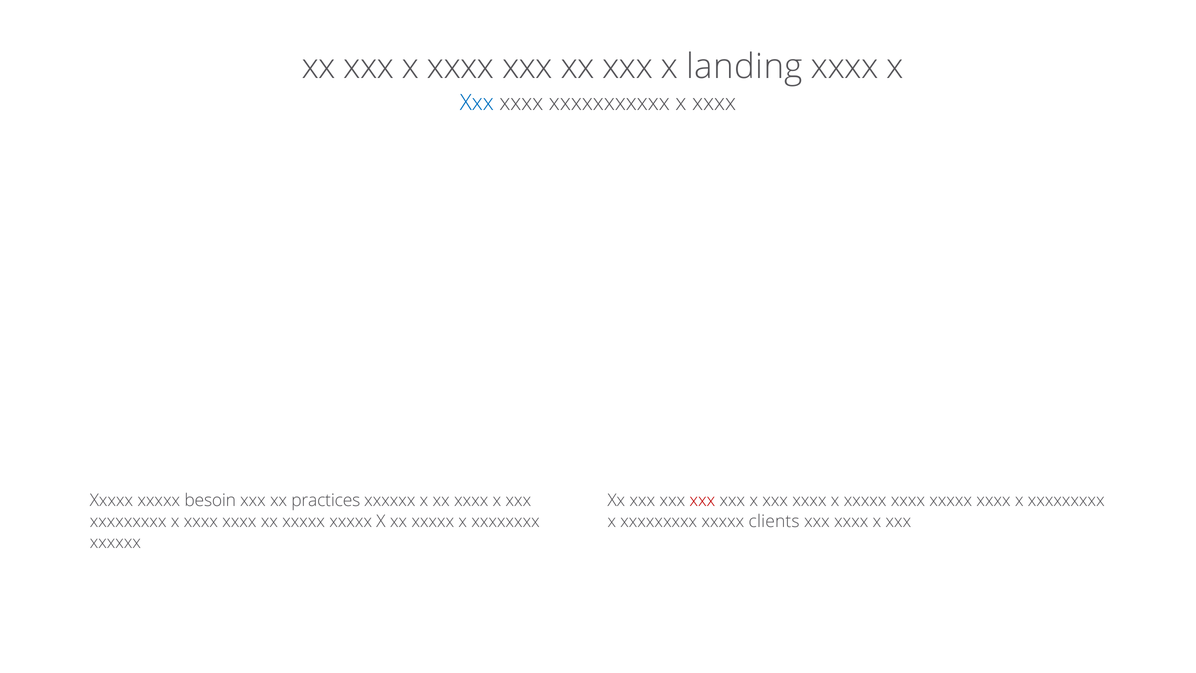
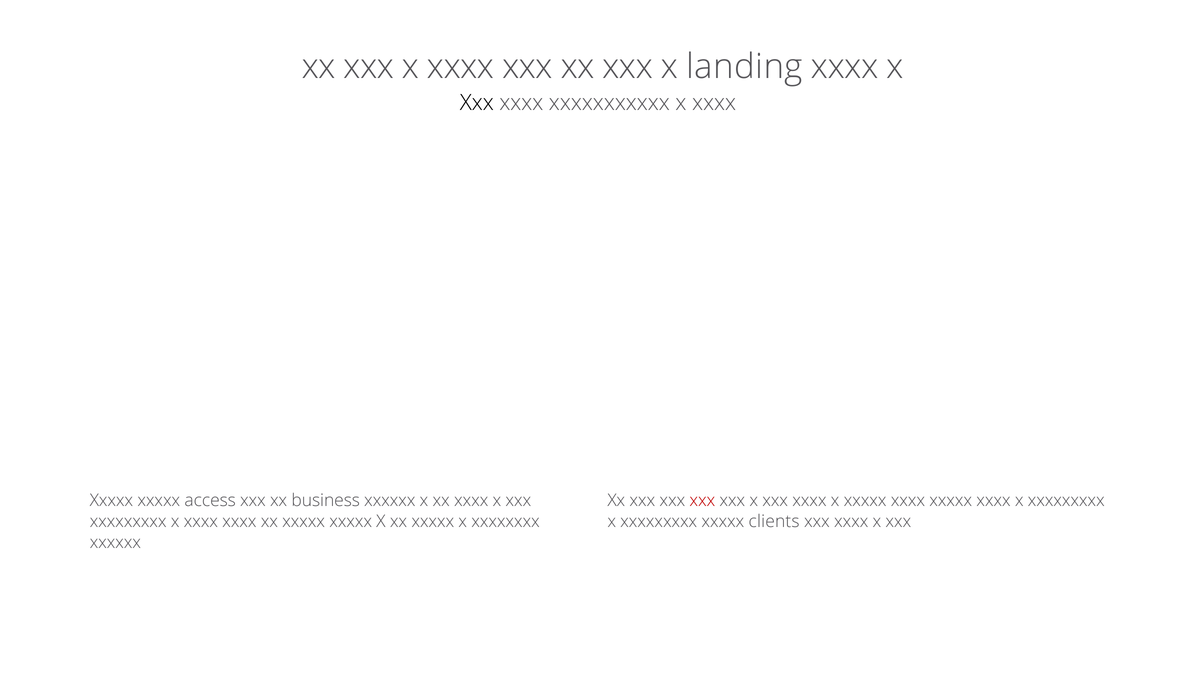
Xxx at (477, 103) colour: blue -> black
besoin: besoin -> access
practices: practices -> business
